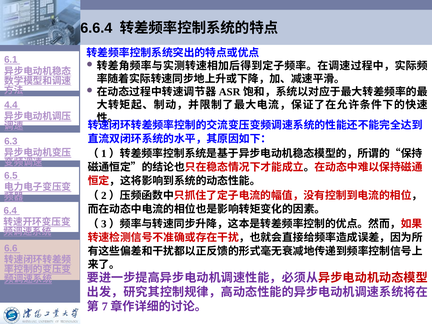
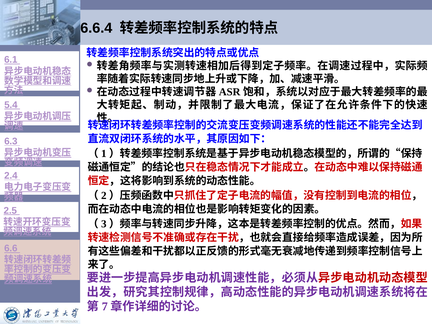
4.4: 4.4 -> 5.4
6.5: 6.5 -> 2.4
6.4: 6.4 -> 2.5
